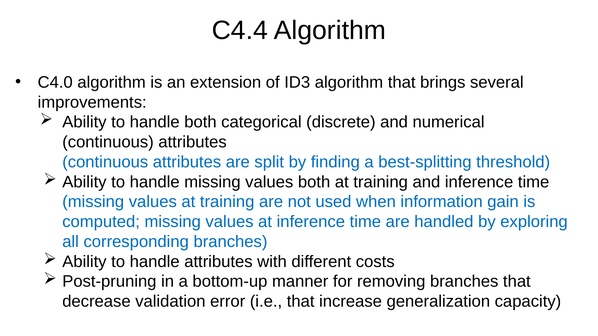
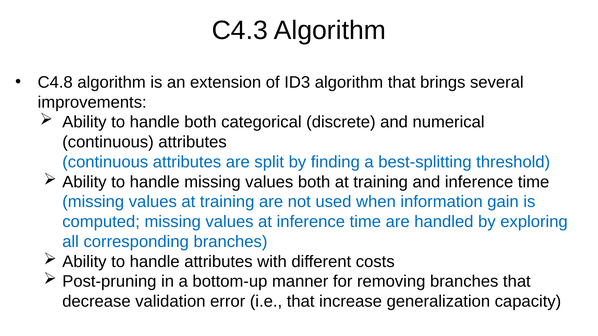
C4.4: C4.4 -> C4.3
C4.0: C4.0 -> C4.8
